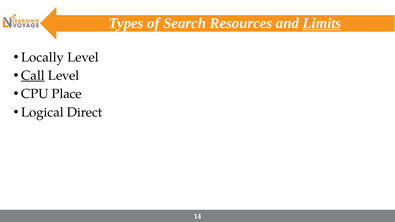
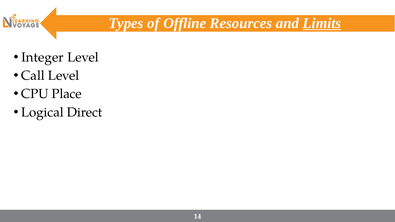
Search: Search -> Offline
Locally: Locally -> Integer
Call underline: present -> none
